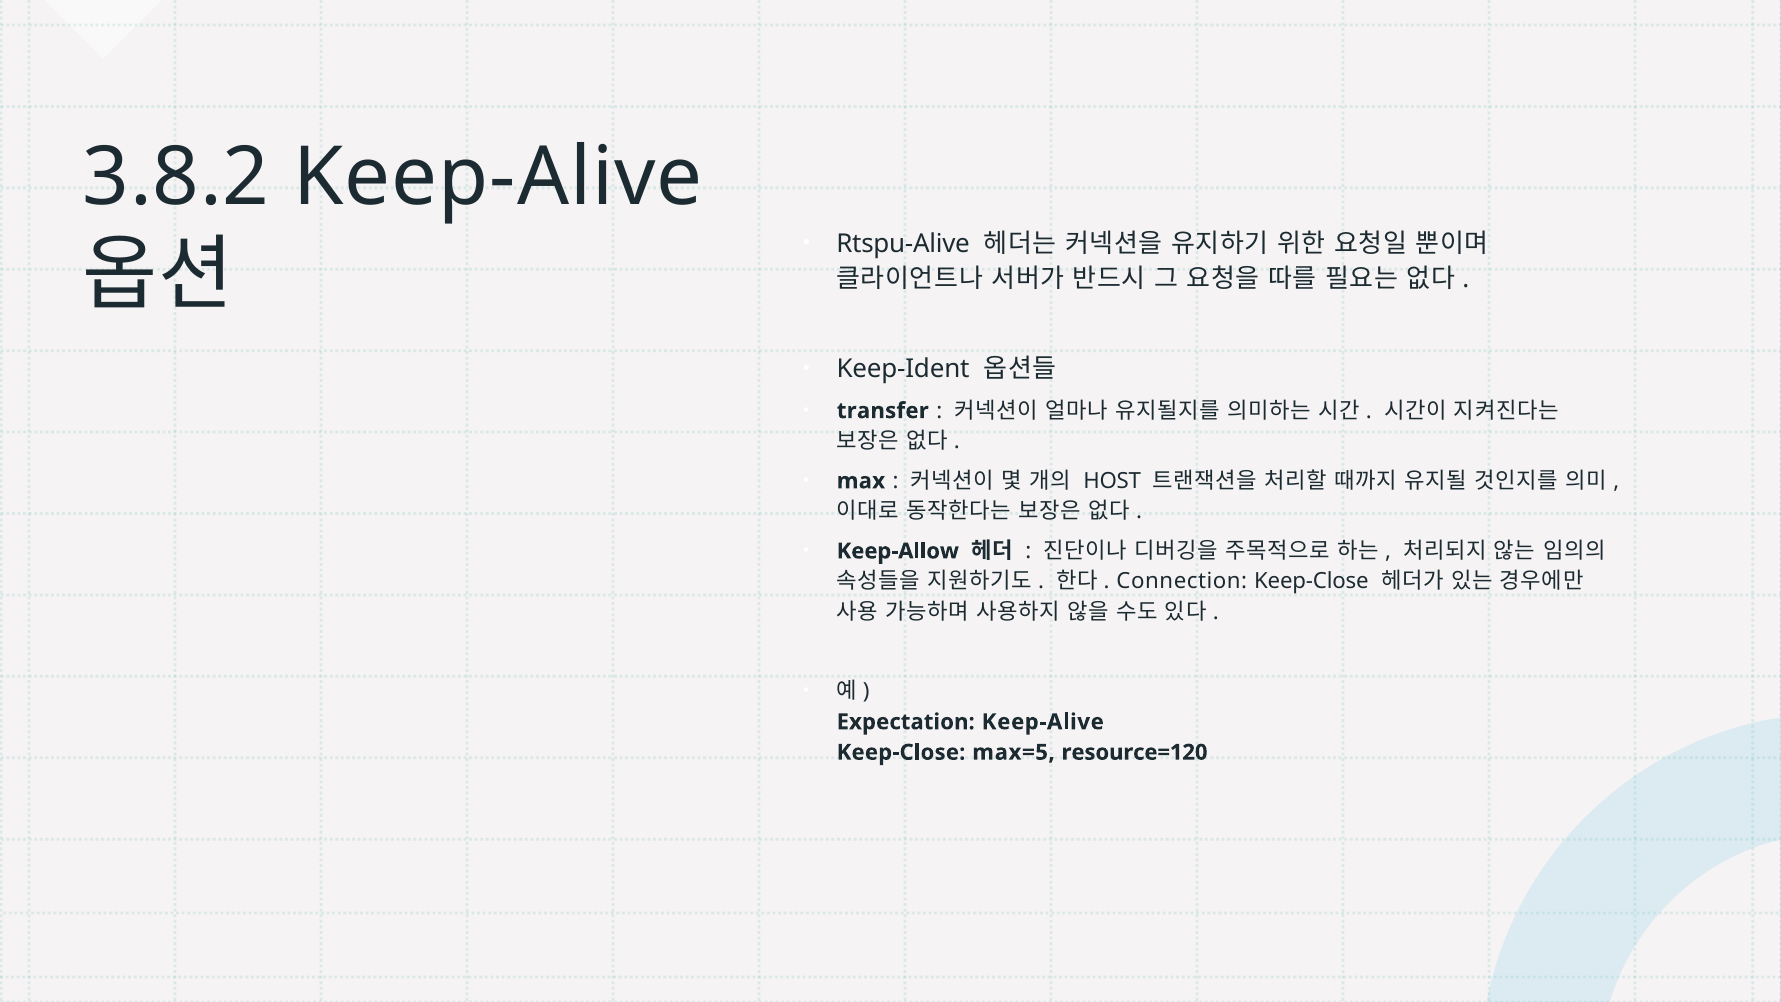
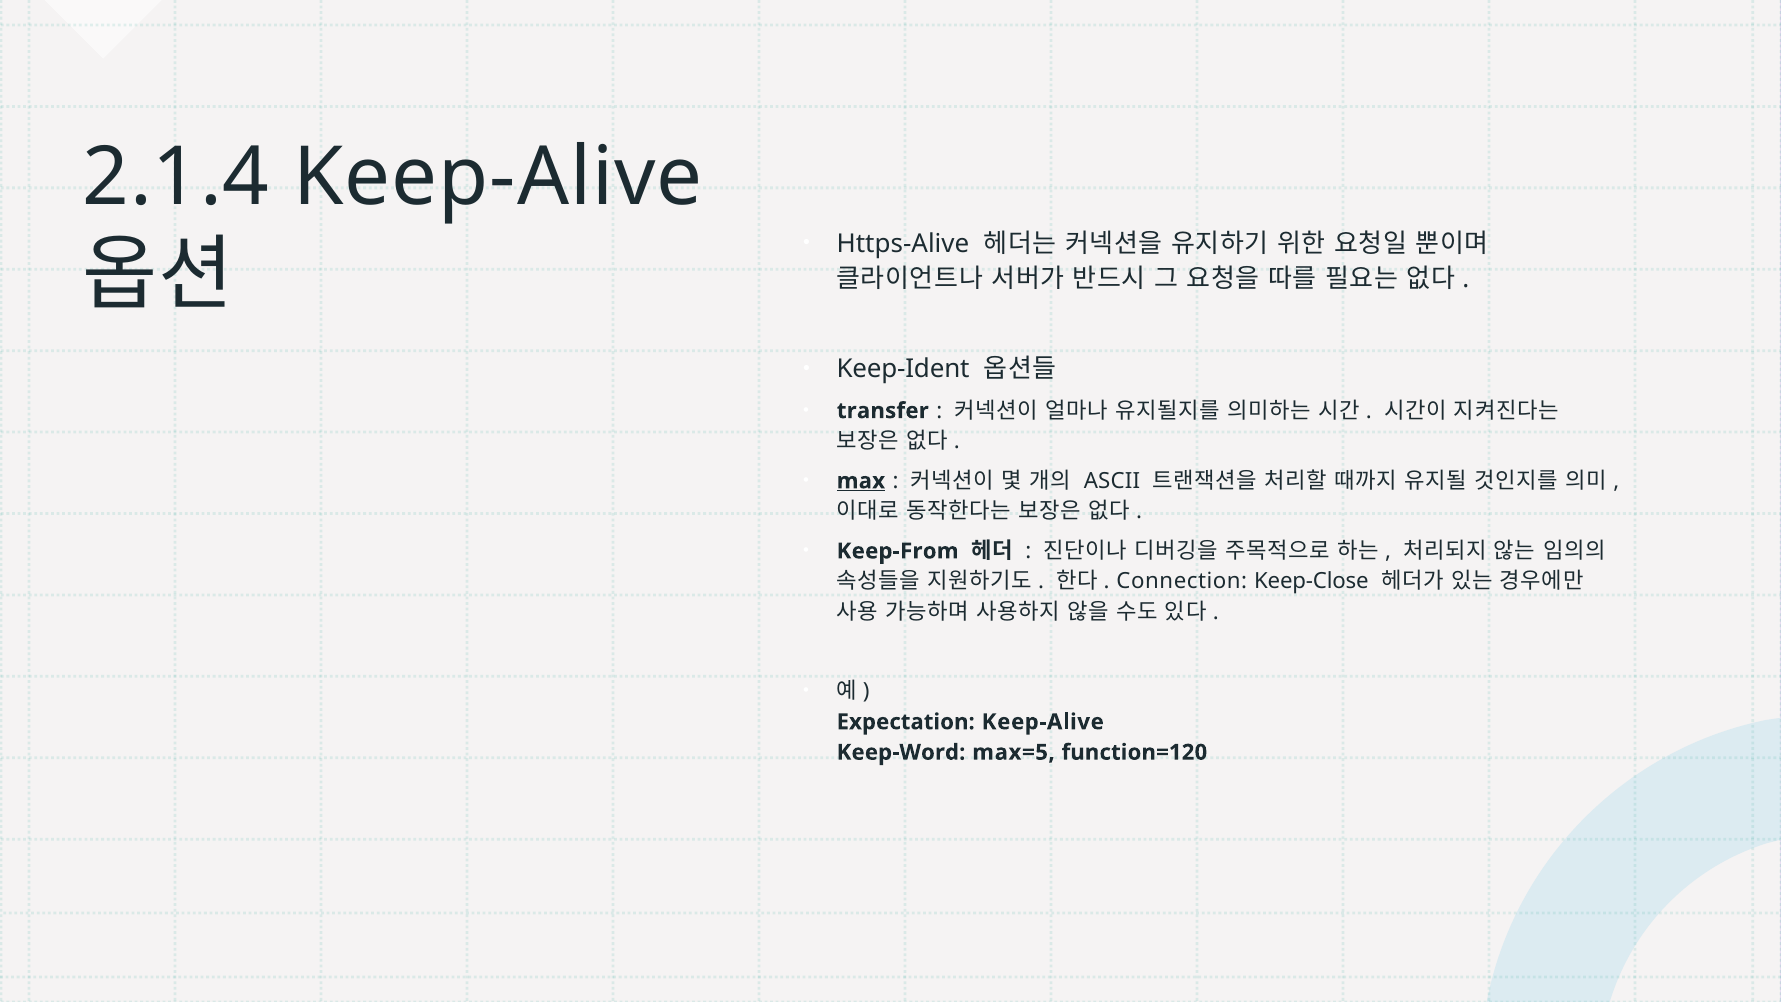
3.8.2: 3.8.2 -> 2.1.4
Rtspu-Alive: Rtspu-Alive -> Https-Alive
max underline: none -> present
HOST: HOST -> ASCII
Keep-Allow: Keep-Allow -> Keep-From
Keep-Close at (901, 752): Keep-Close -> Keep-Word
resource=120: resource=120 -> function=120
